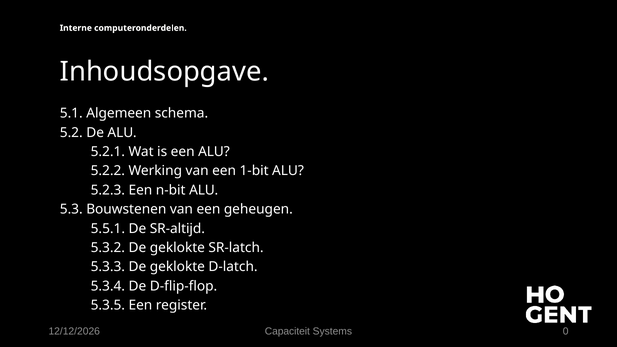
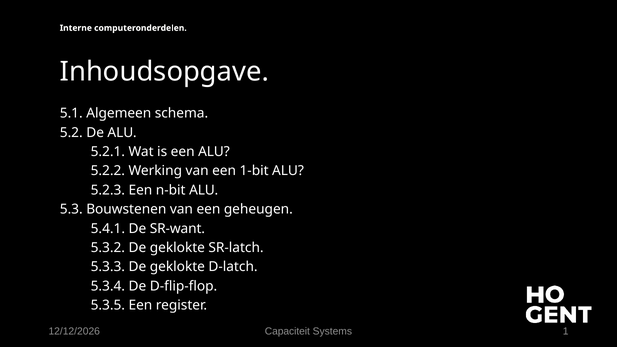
5.5.1: 5.5.1 -> 5.4.1
SR-altijd: SR-altijd -> SR-want
0: 0 -> 1
